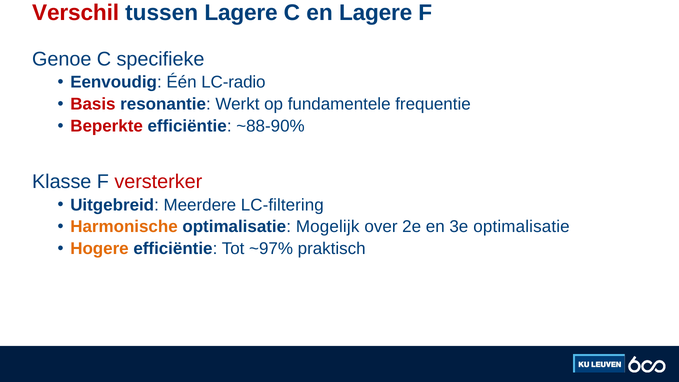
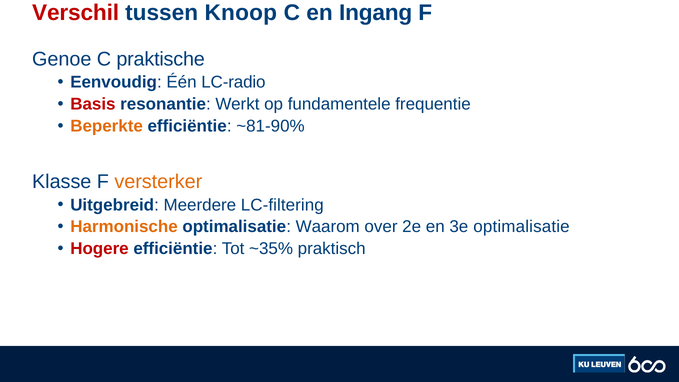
tussen Lagere: Lagere -> Knoop
en Lagere: Lagere -> Ingang
specifieke: specifieke -> praktische
Beperkte colour: red -> orange
~88-90%: ~88-90% -> ~81-90%
versterker colour: red -> orange
Mogelijk: Mogelijk -> Waarom
Hogere colour: orange -> red
~97%: ~97% -> ~35%
